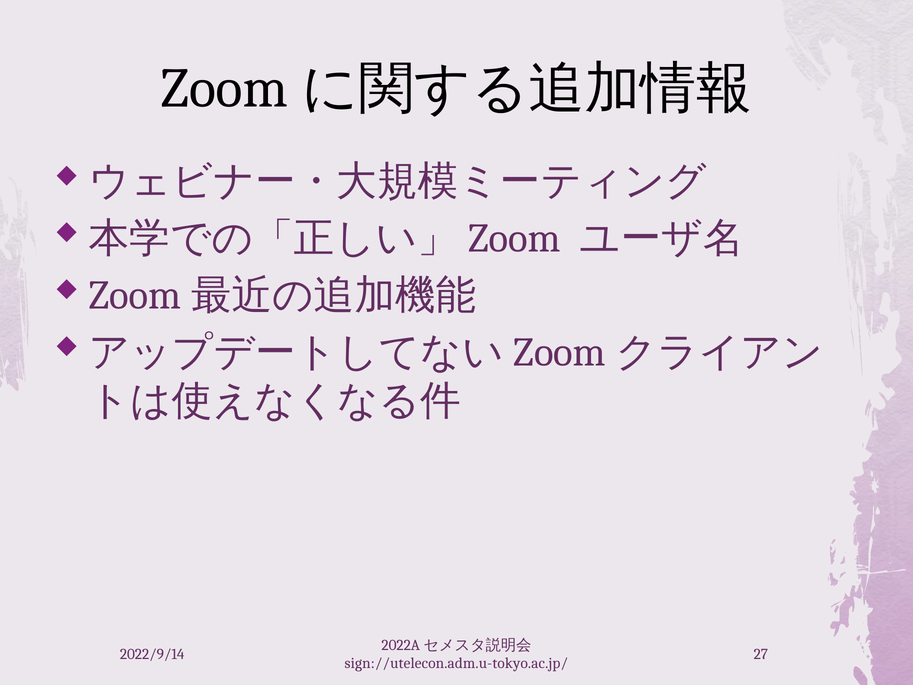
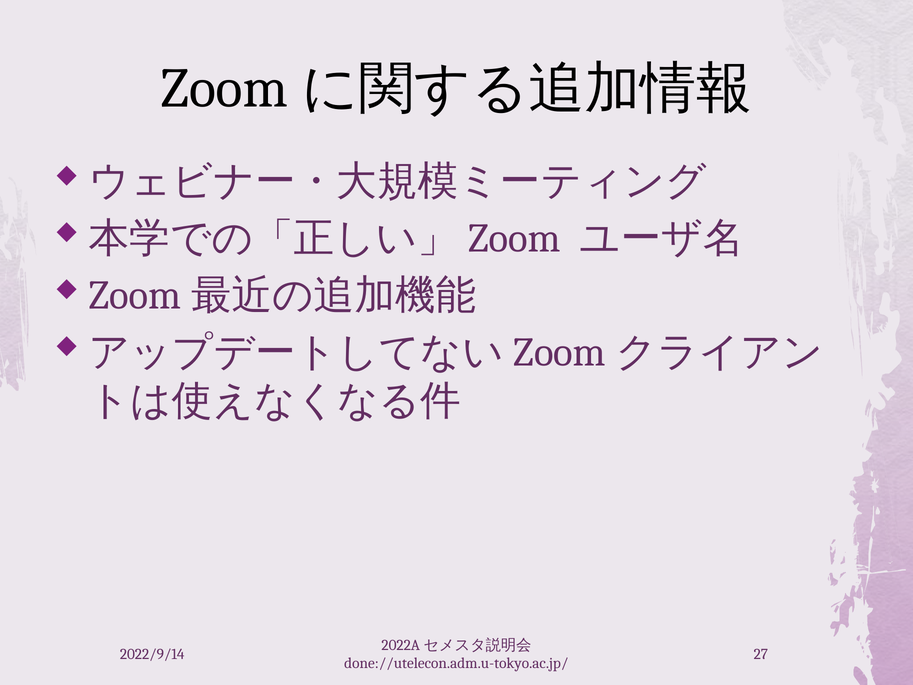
sign://utelecon.adm.u-tokyo.ac.jp/: sign://utelecon.adm.u-tokyo.ac.jp/ -> done://utelecon.adm.u-tokyo.ac.jp/
